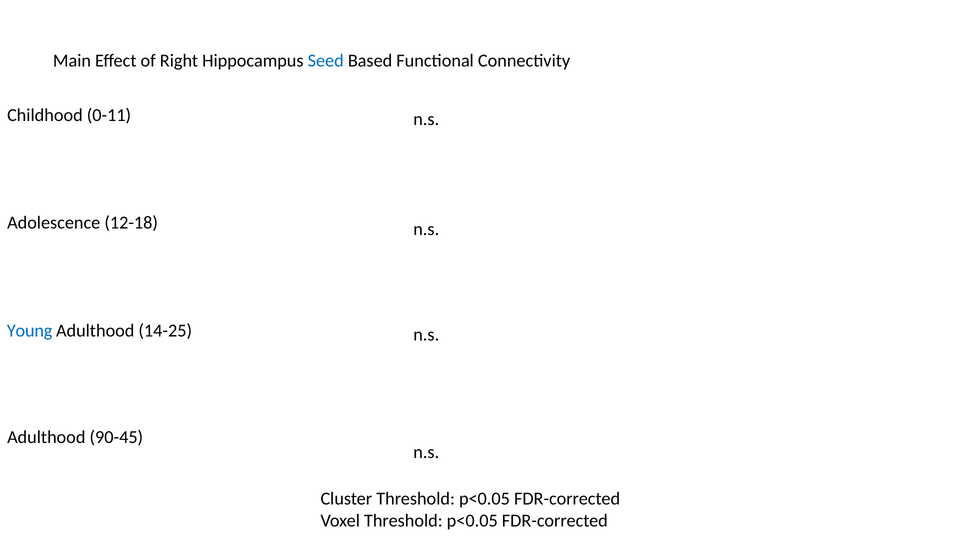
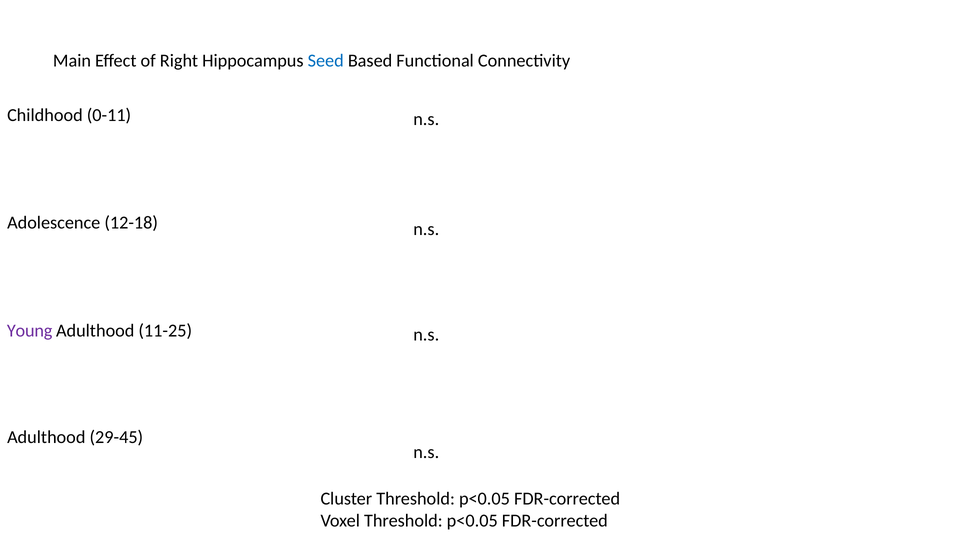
Young colour: blue -> purple
14-25: 14-25 -> 11-25
90-45: 90-45 -> 29-45
